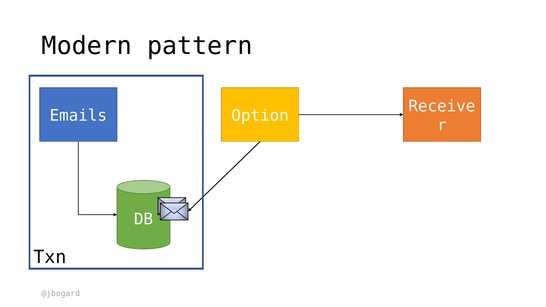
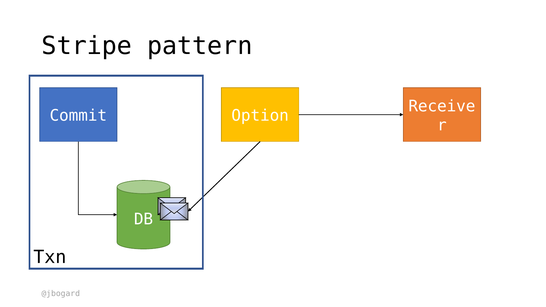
Modern: Modern -> Stripe
Emails: Emails -> Commit
